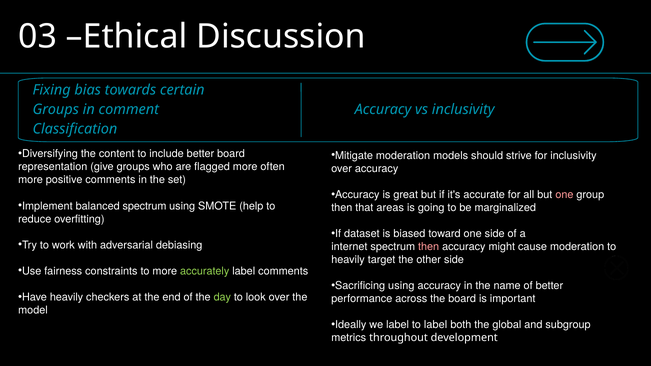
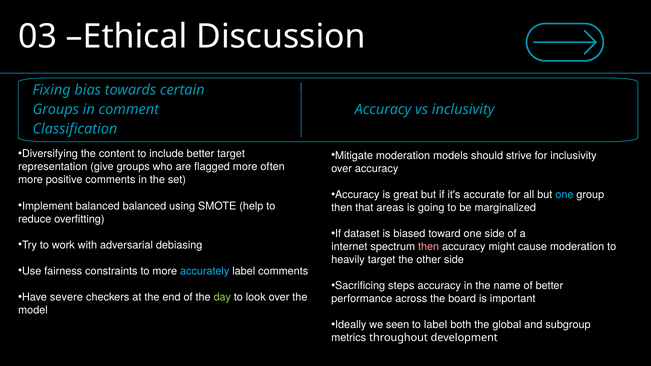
better board: board -> target
one at (564, 195) colour: pink -> light blue
balanced spectrum: spectrum -> balanced
accurately colour: light green -> light blue
Sacrificing using: using -> steps
Have heavily: heavily -> severe
we label: label -> seen
